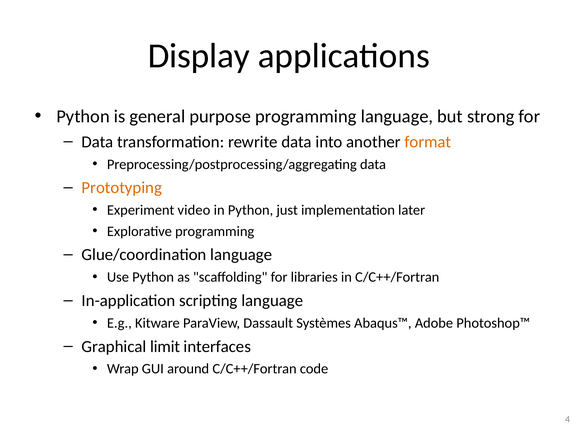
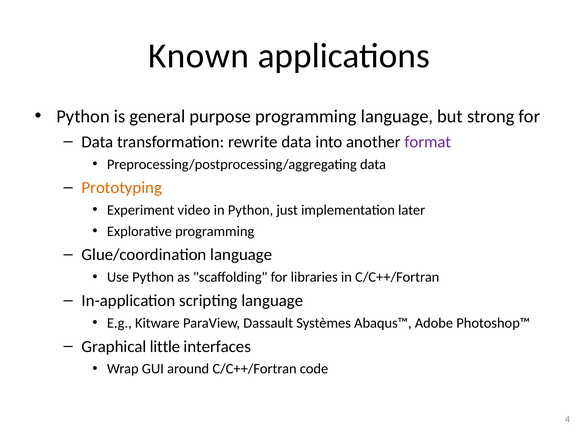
Display: Display -> Known
format colour: orange -> purple
limit: limit -> little
